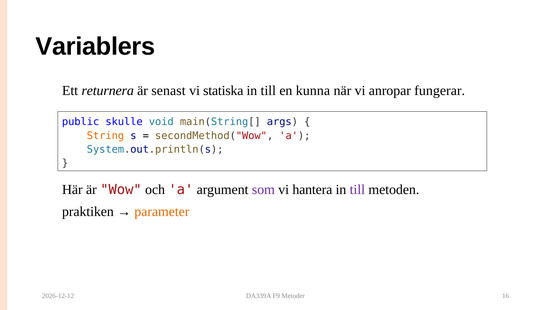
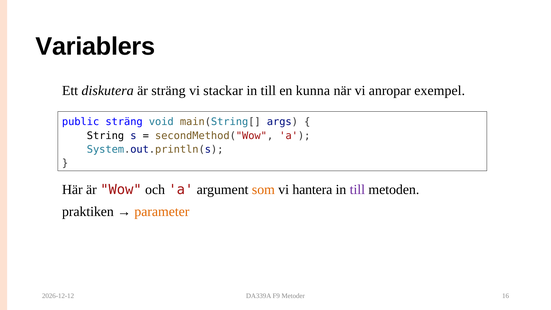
returnera: returnera -> diskutera
är senast: senast -> sträng
statiska: statiska -> stackar
fungerar: fungerar -> exempel
public skulle: skulle -> sträng
String colour: orange -> black
som colour: purple -> orange
